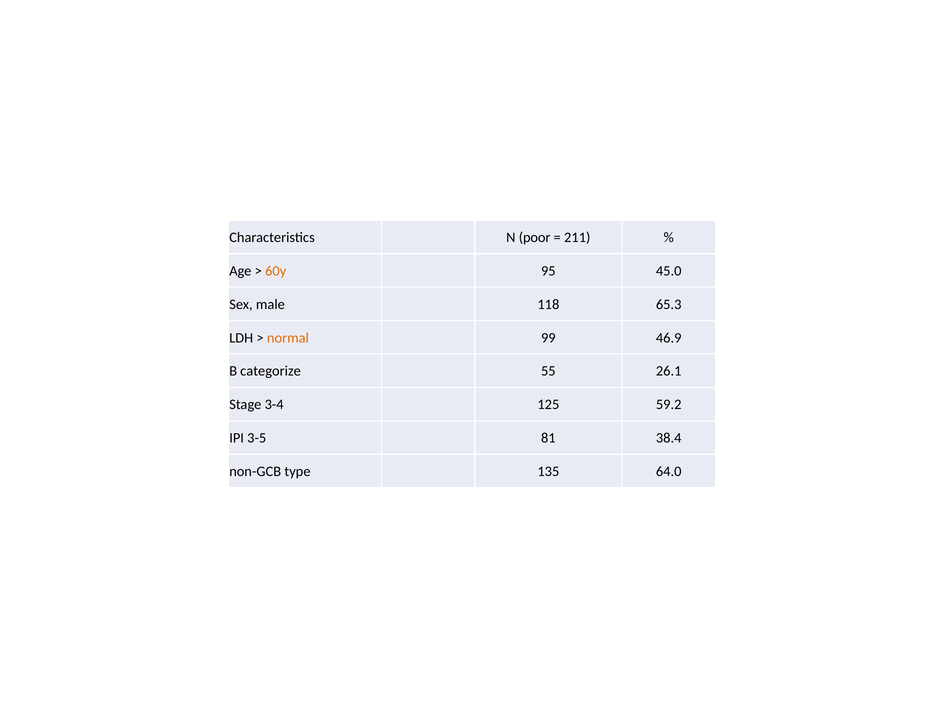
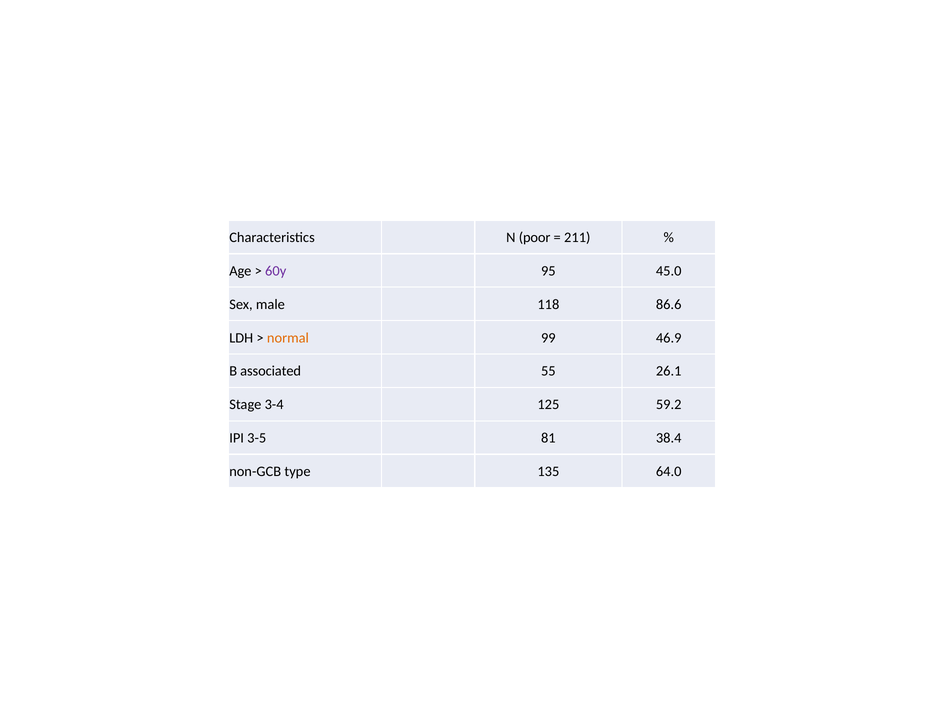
60y colour: orange -> purple
65.3: 65.3 -> 86.6
categorize: categorize -> associated
